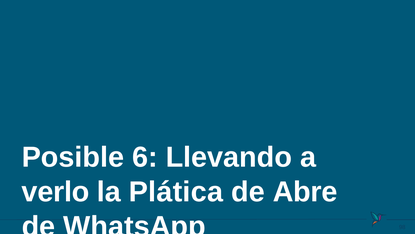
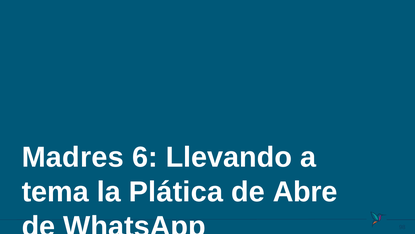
Posible: Posible -> Madres
verlo: verlo -> tema
